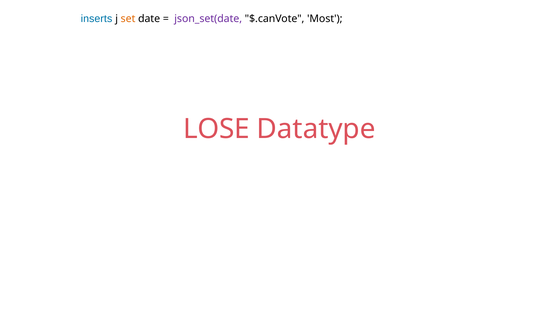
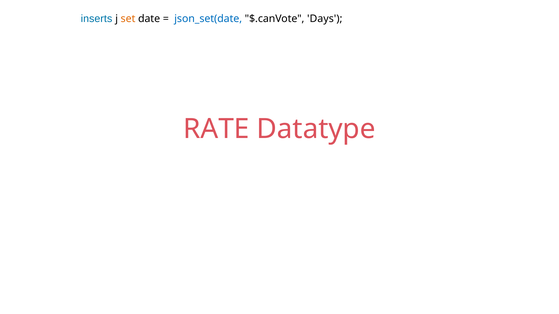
json_set(date colour: purple -> blue
Most: Most -> Days
LOSE: LOSE -> RATE
